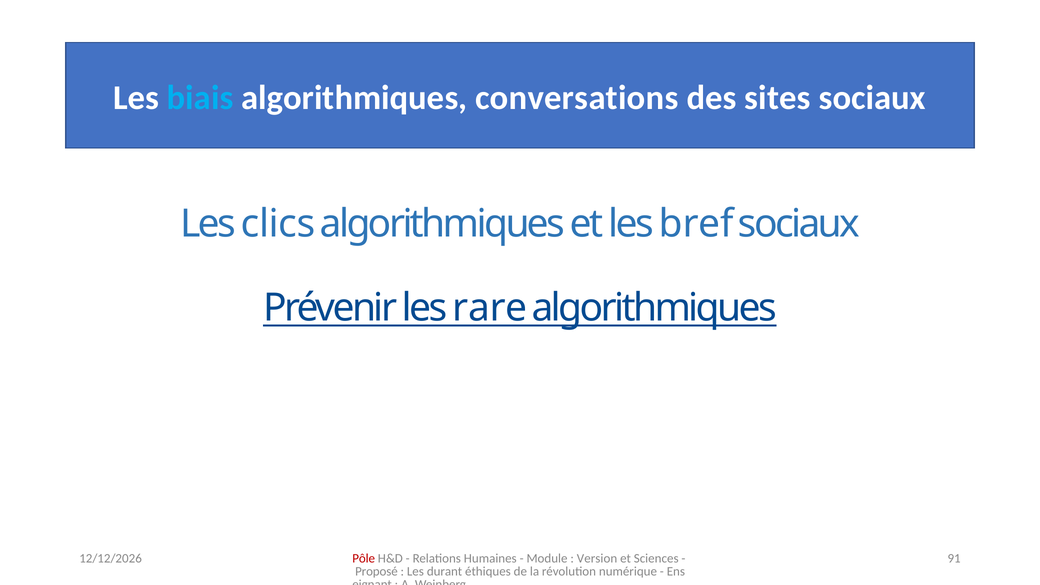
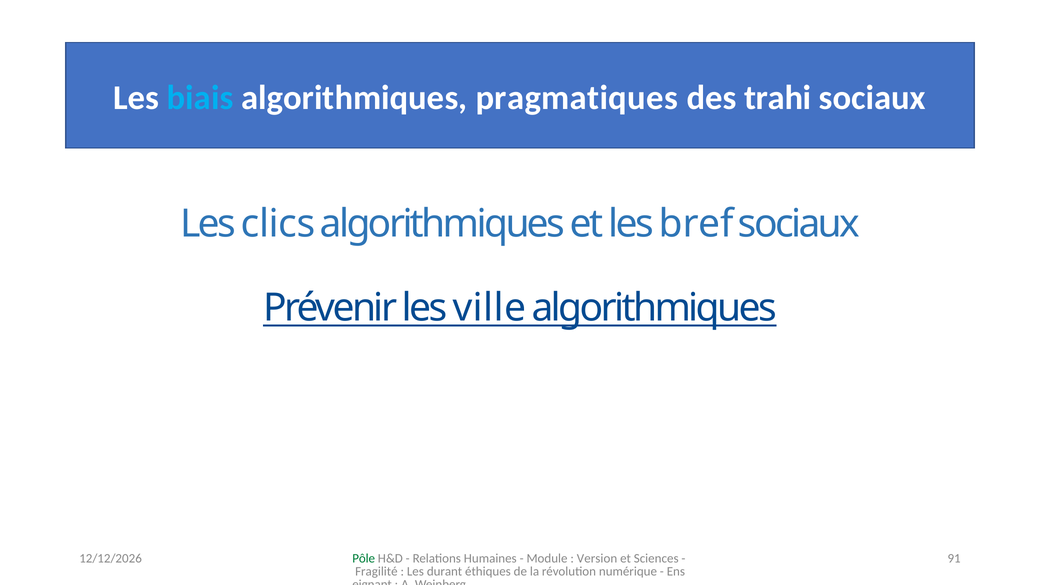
conversations: conversations -> pragmatiques
sites: sites -> trahi
rare: rare -> ville
Pôle colour: red -> green
Proposé: Proposé -> Fragilité
